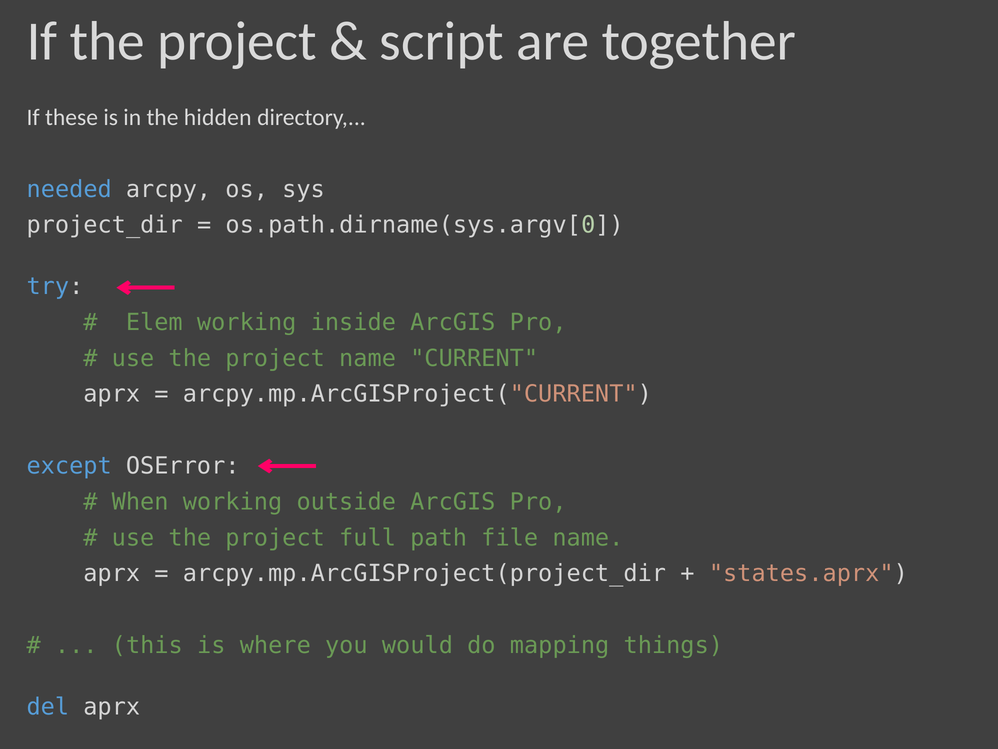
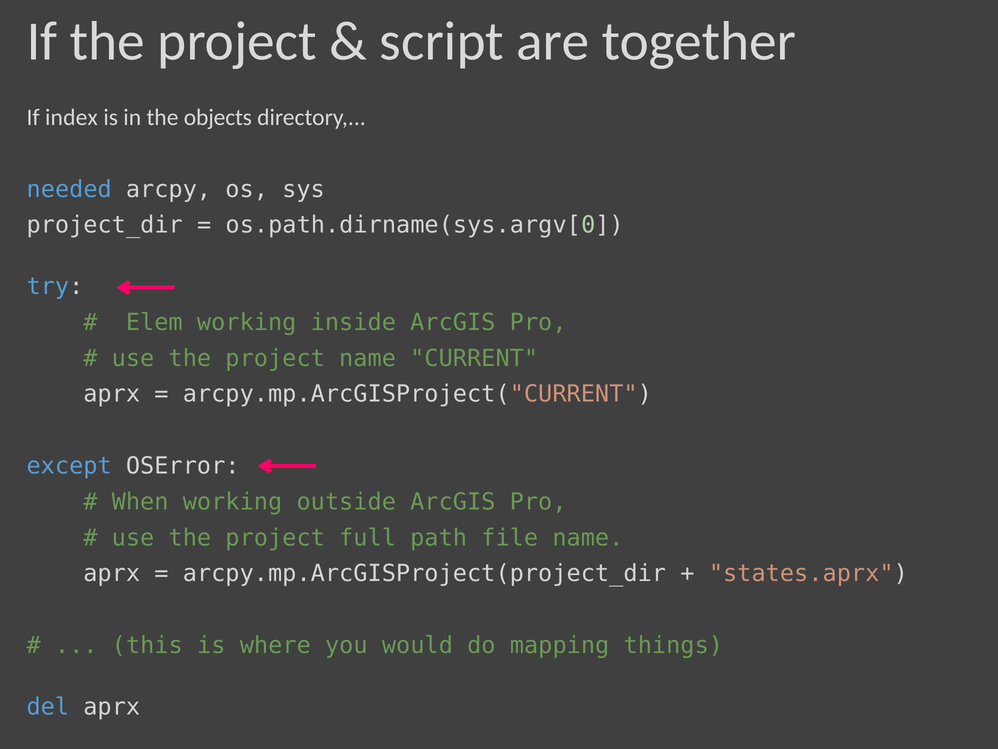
these: these -> index
hidden: hidden -> objects
